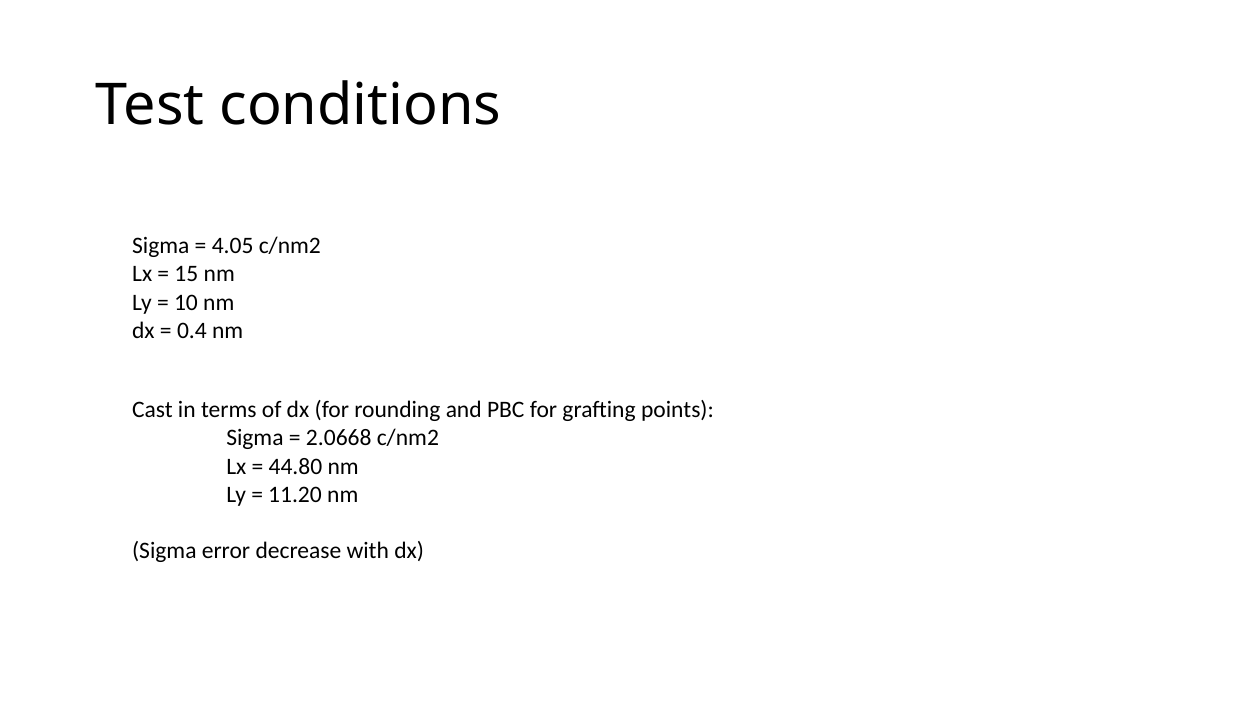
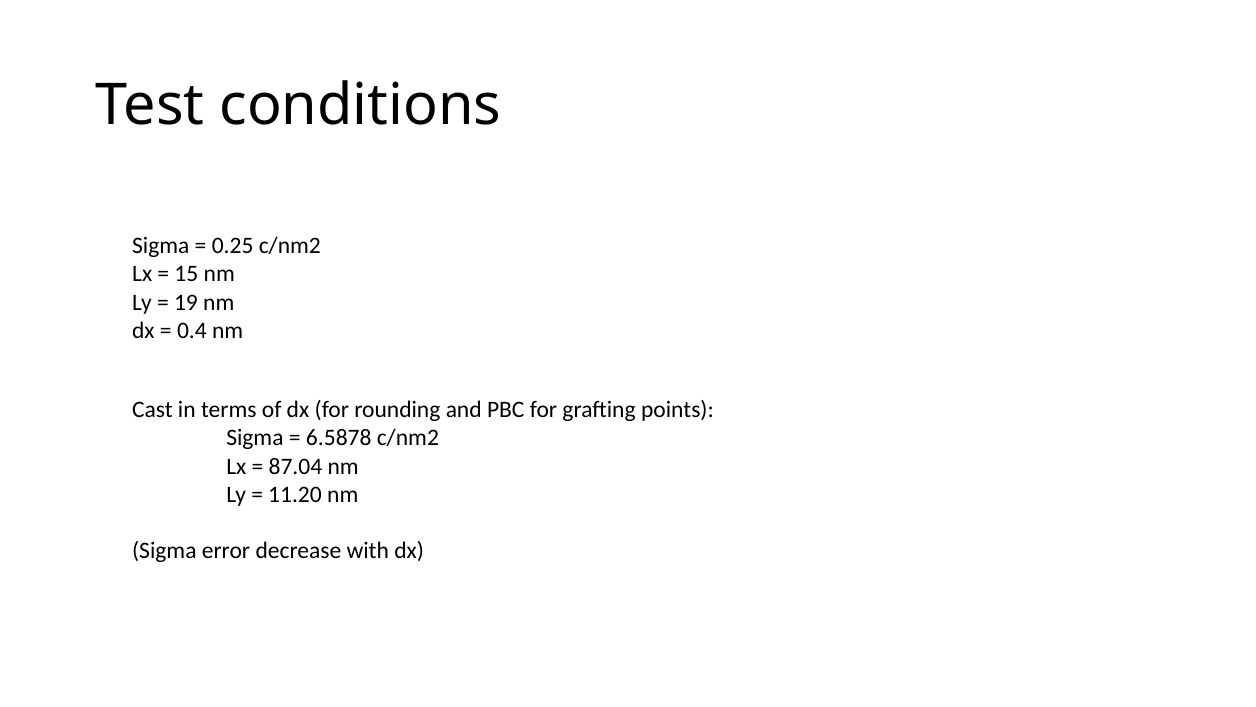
4.05: 4.05 -> 0.25
10: 10 -> 19
2.0668: 2.0668 -> 6.5878
44.80: 44.80 -> 87.04
